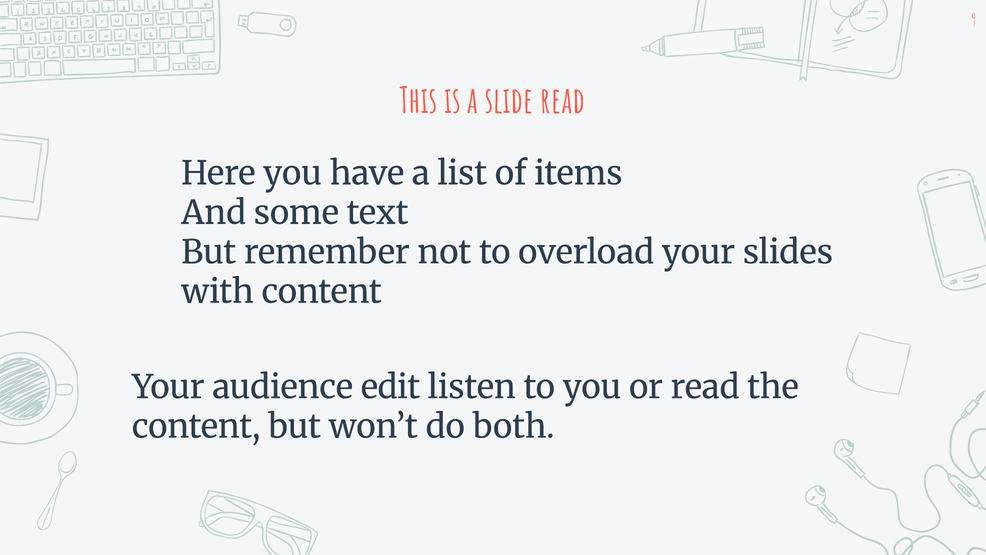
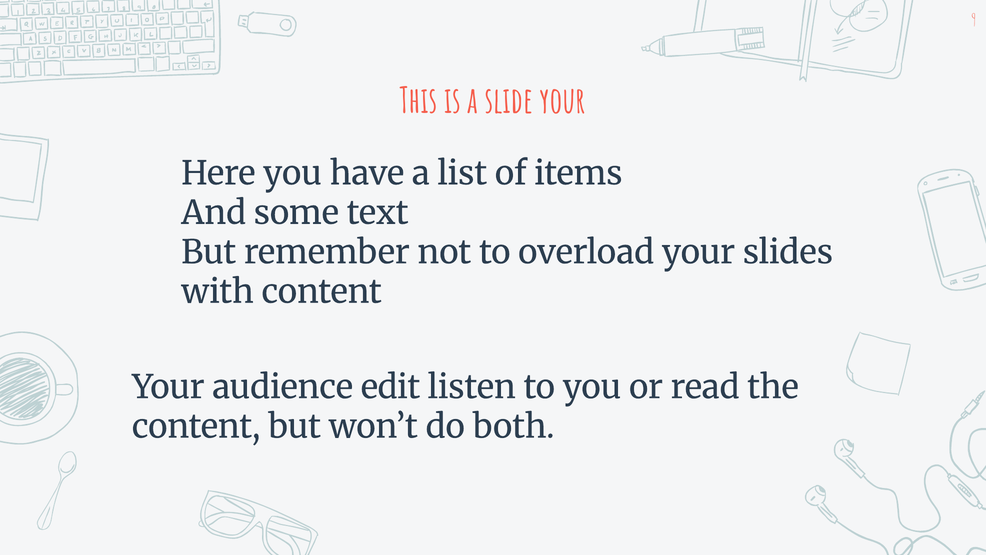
slide read: read -> your
